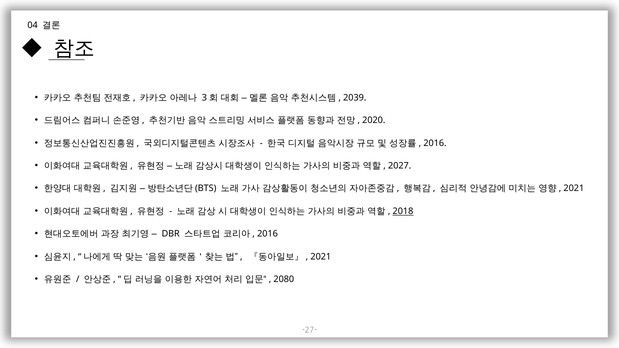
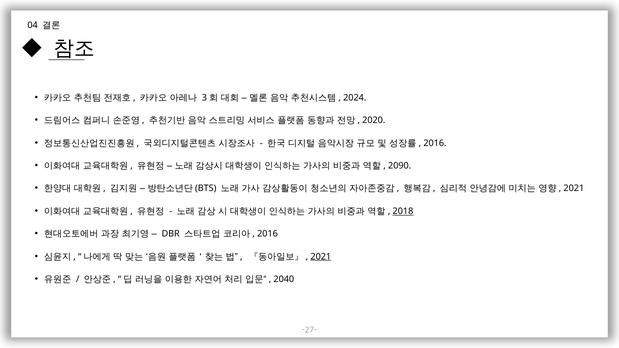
2039: 2039 -> 2024
2027: 2027 -> 2090
2021 at (321, 257) underline: none -> present
2080: 2080 -> 2040
